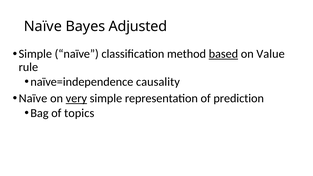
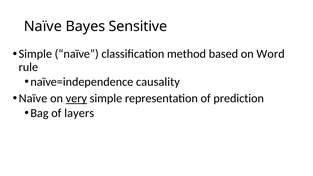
Adjusted: Adjusted -> Sensitive
based underline: present -> none
Value: Value -> Word
topics: topics -> layers
